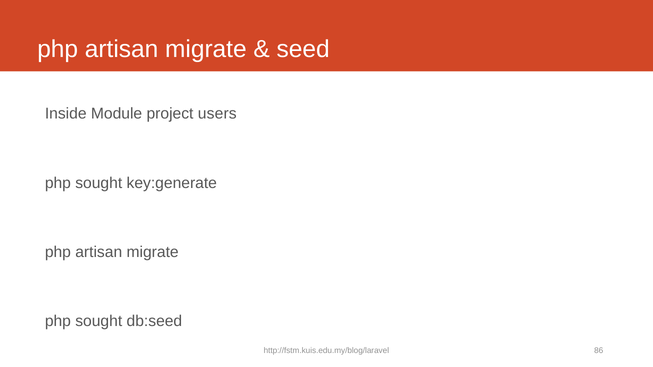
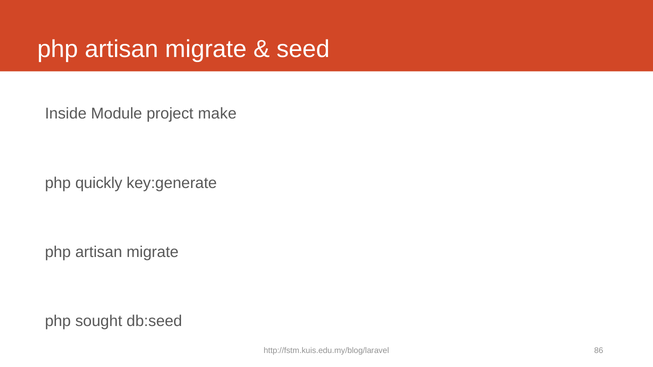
users: users -> make
sought at (99, 183): sought -> quickly
